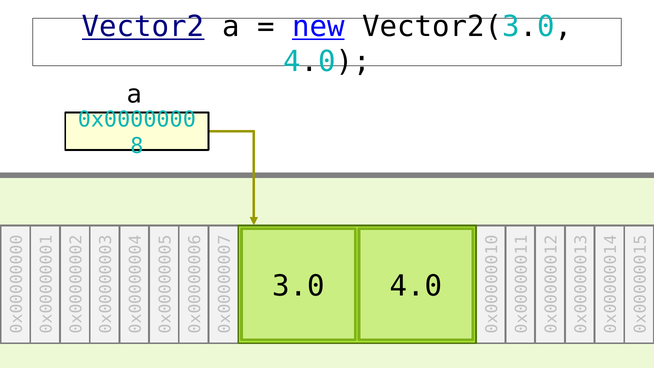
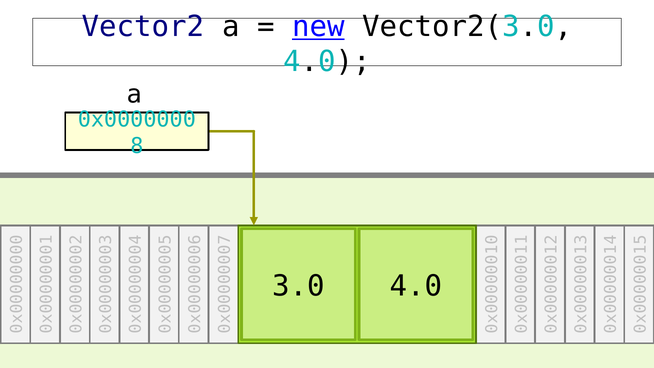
Vector2 underline: present -> none
